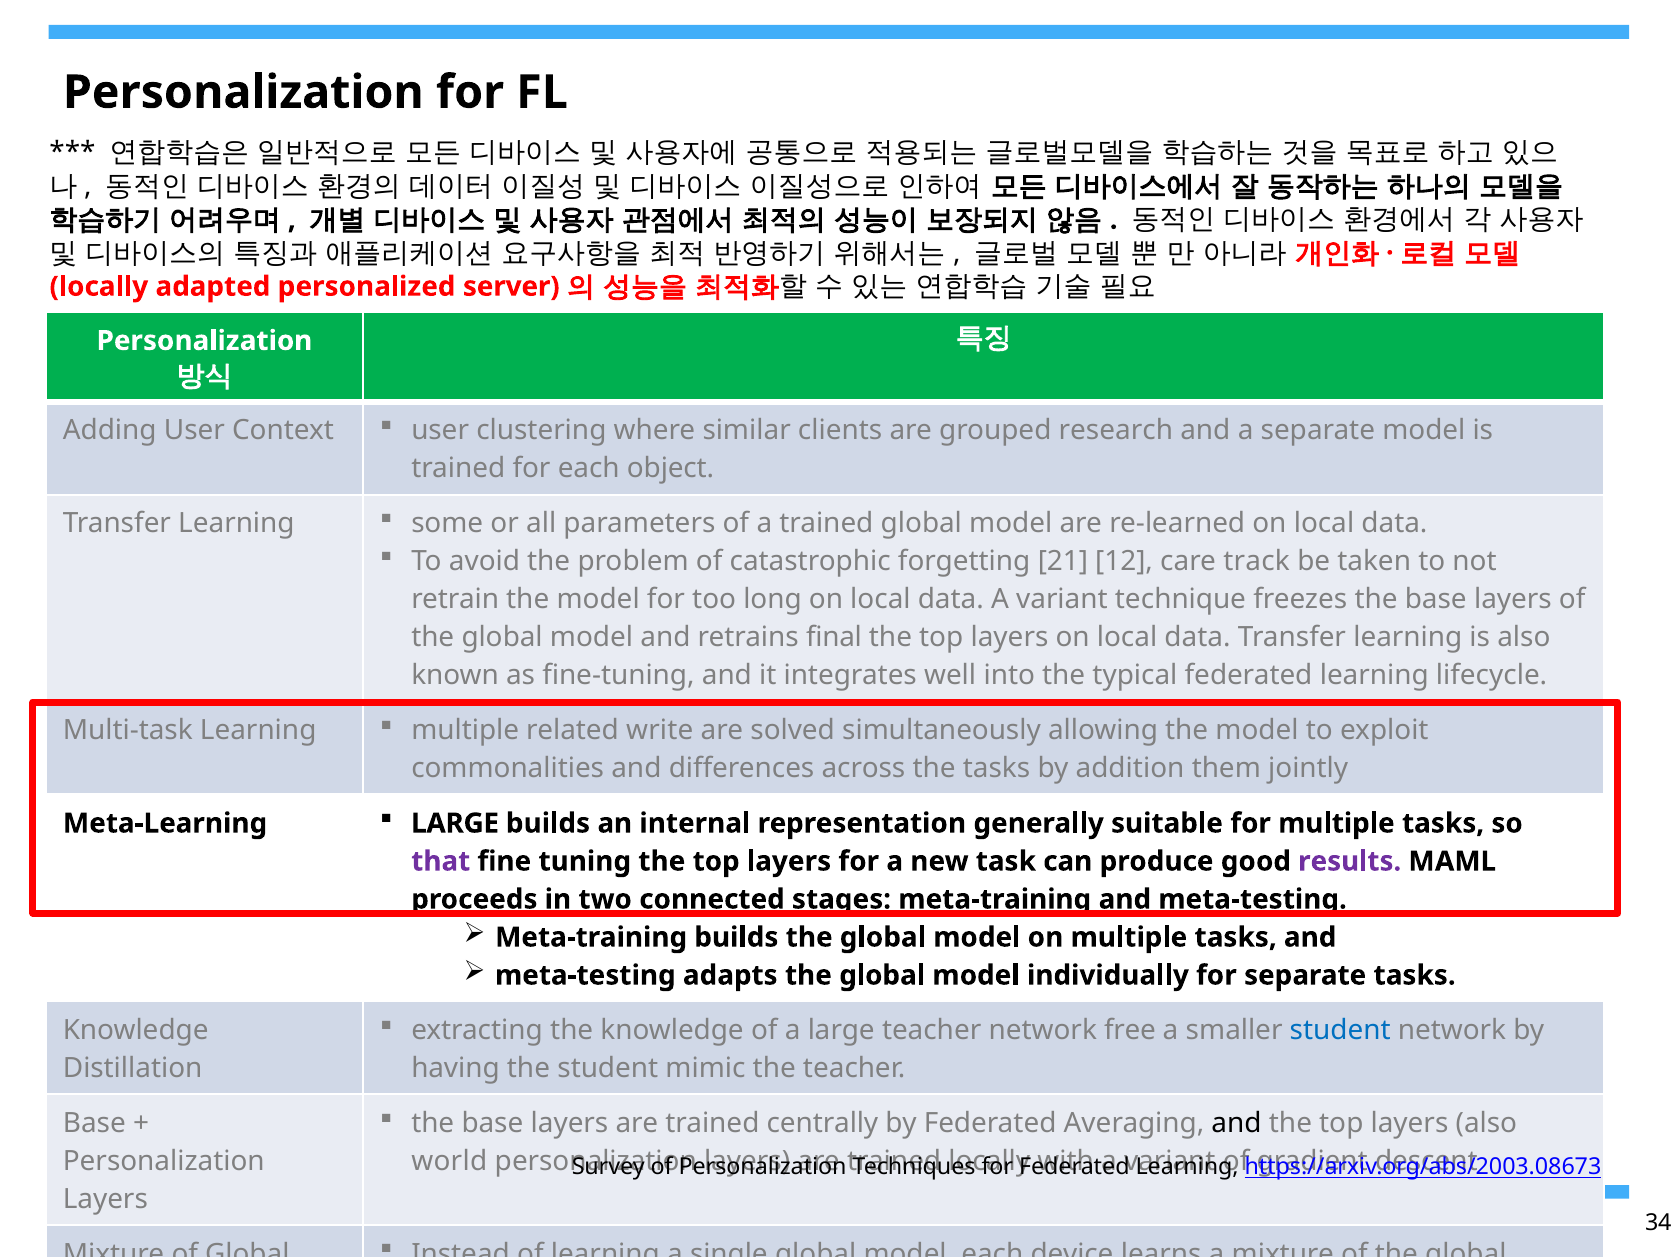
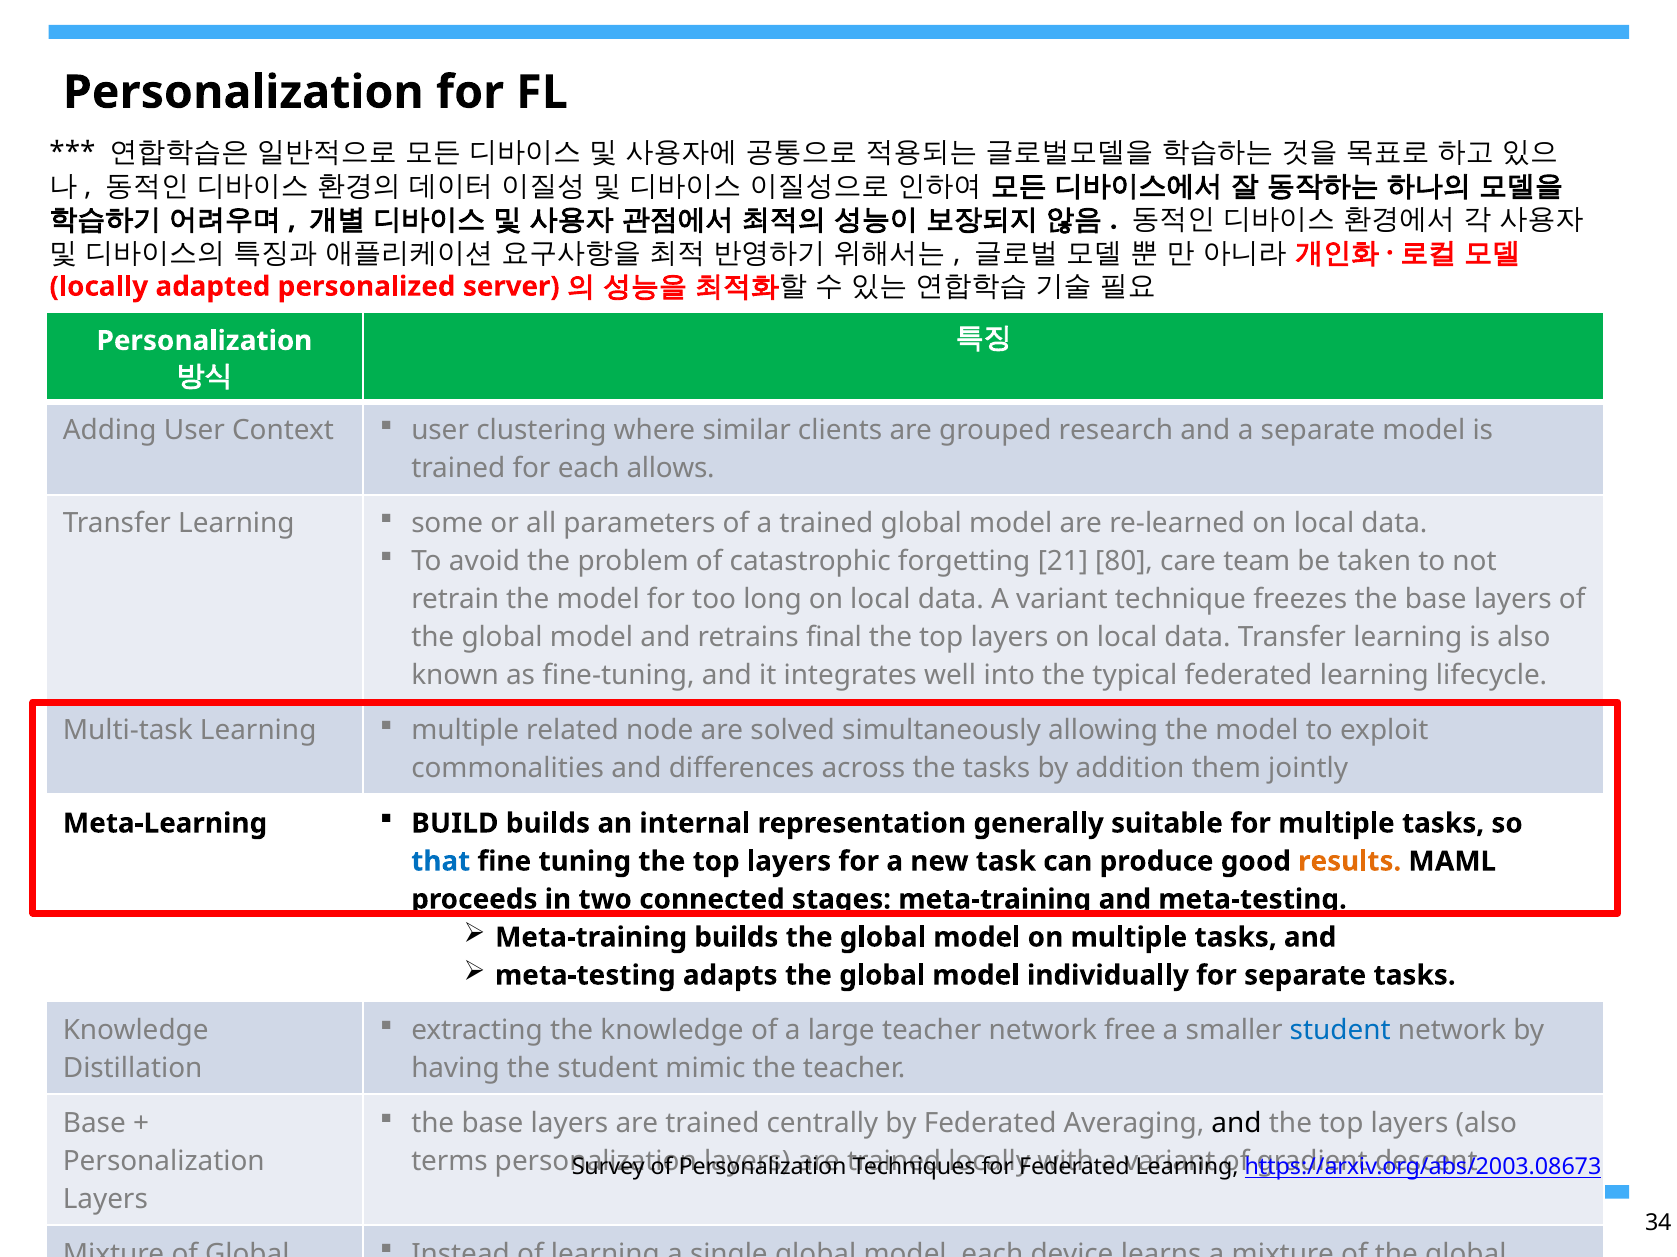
object: object -> allows
12: 12 -> 80
track: track -> team
write: write -> node
LARGE at (455, 824): LARGE -> BUILD
that colour: purple -> blue
results colour: purple -> orange
world: world -> terms
